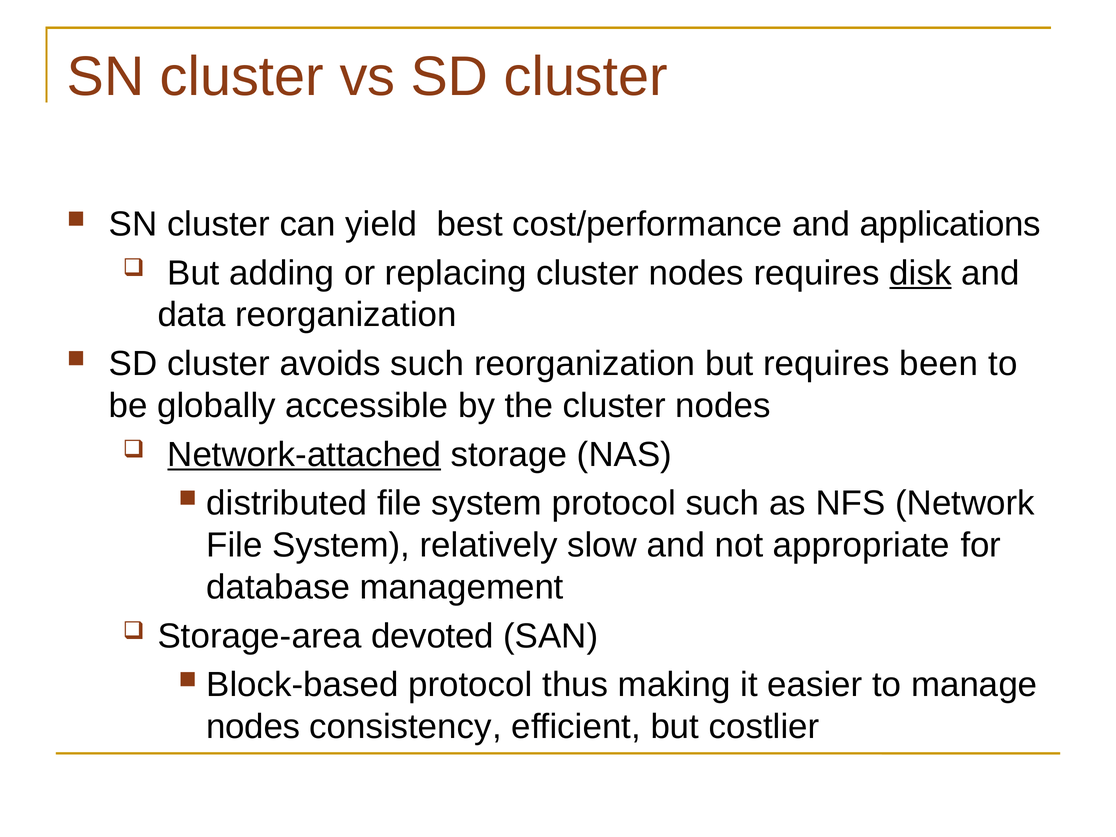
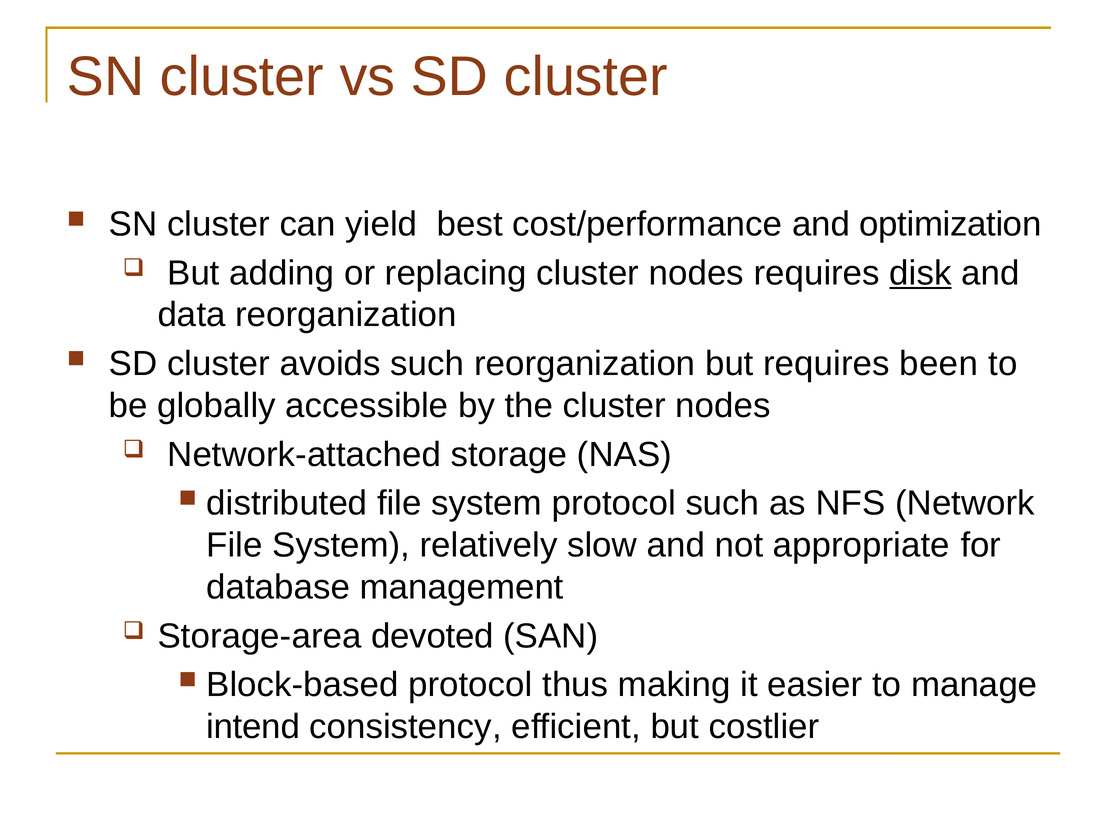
applications: applications -> optimization
Network-attached underline: present -> none
nodes at (253, 727): nodes -> intend
